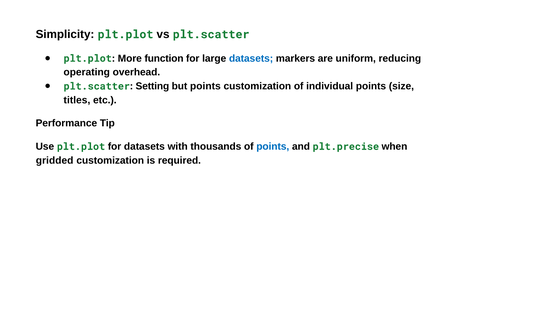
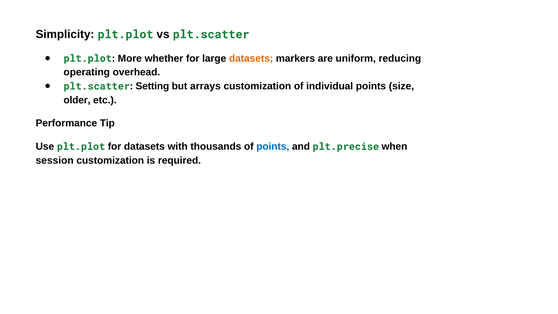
function: function -> whether
datasets at (251, 58) colour: blue -> orange
but points: points -> arrays
titles: titles -> older
gridded: gridded -> session
